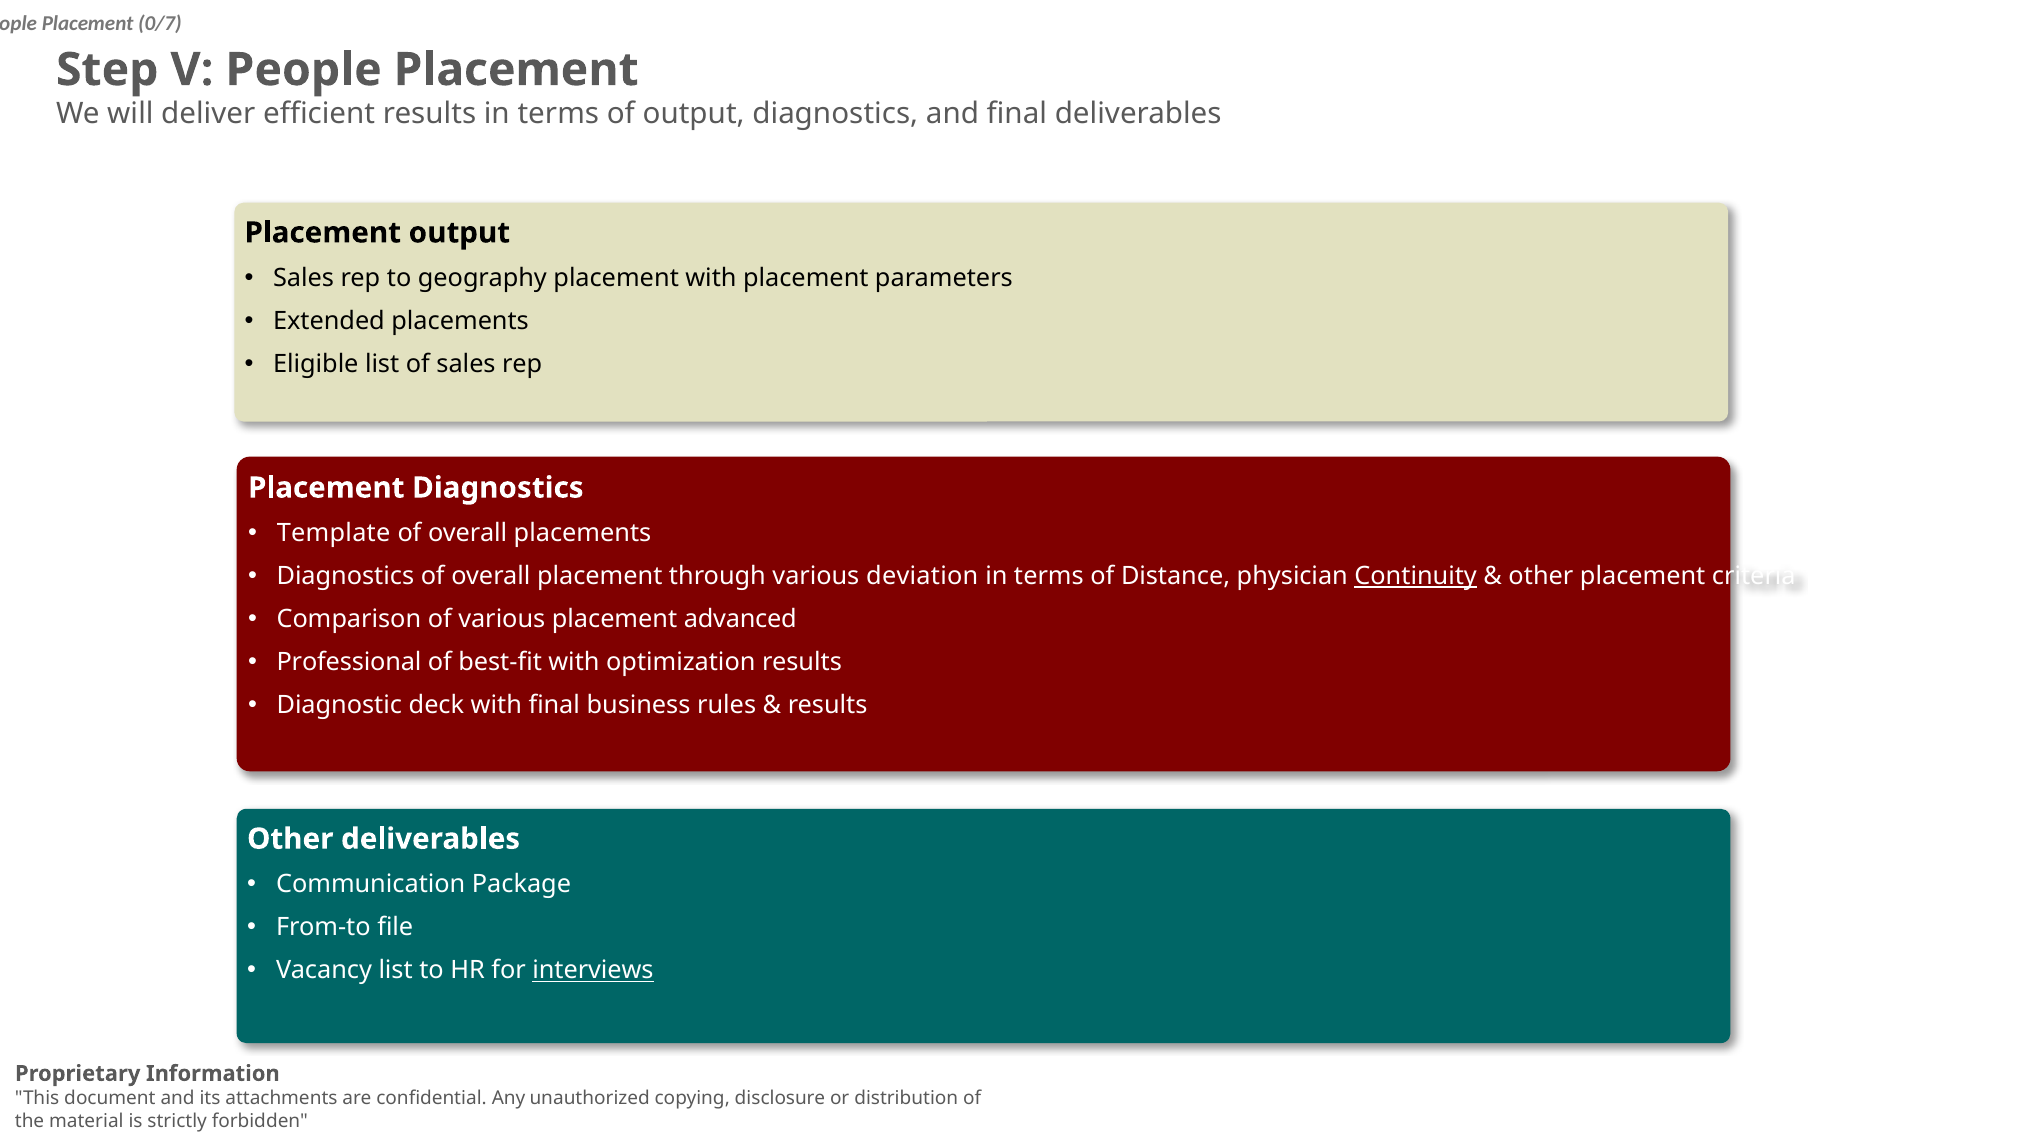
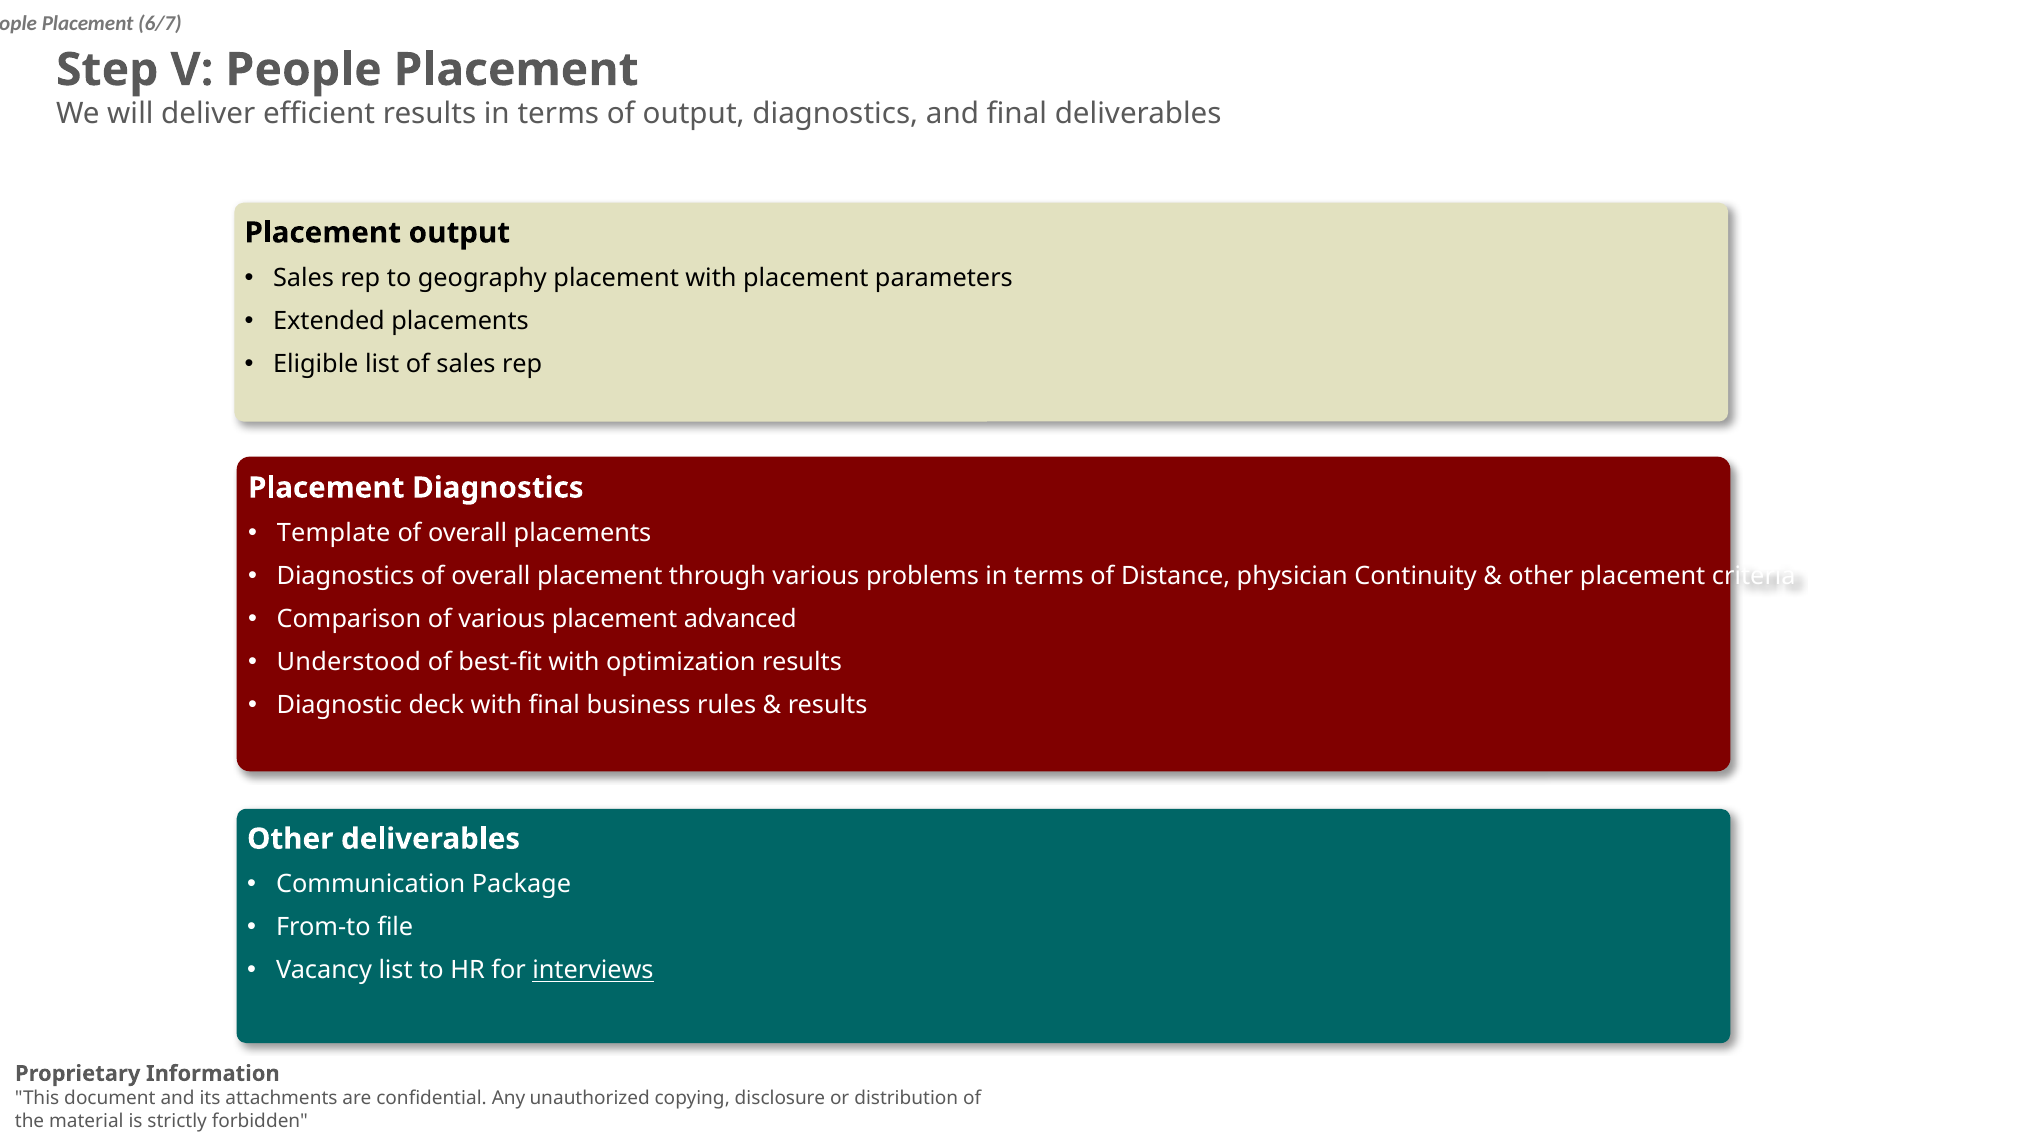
0/7: 0/7 -> 6/7
deviation: deviation -> problems
Continuity underline: present -> none
Professional: Professional -> Understood
